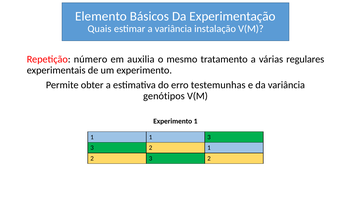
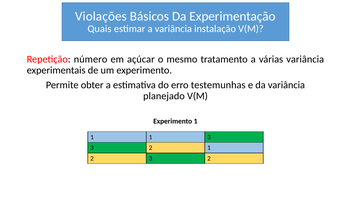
Elemento: Elemento -> Violações
auxilia: auxilia -> açúcar
várias regulares: regulares -> variância
genótipos: genótipos -> planejado
